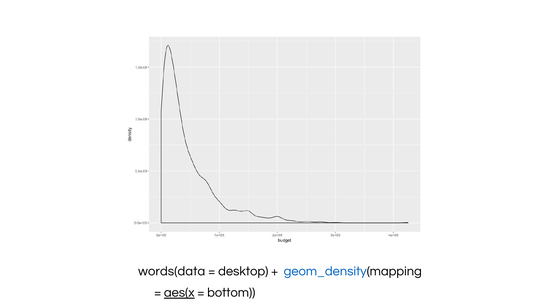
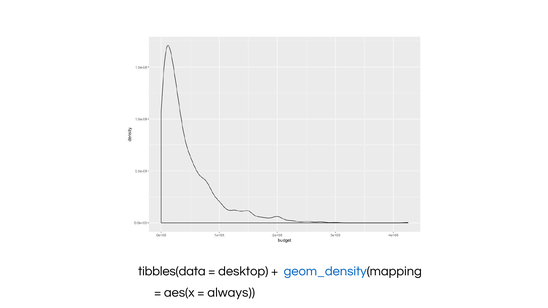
words(data: words(data -> tibbles(data
aes(x underline: present -> none
bottom: bottom -> always
